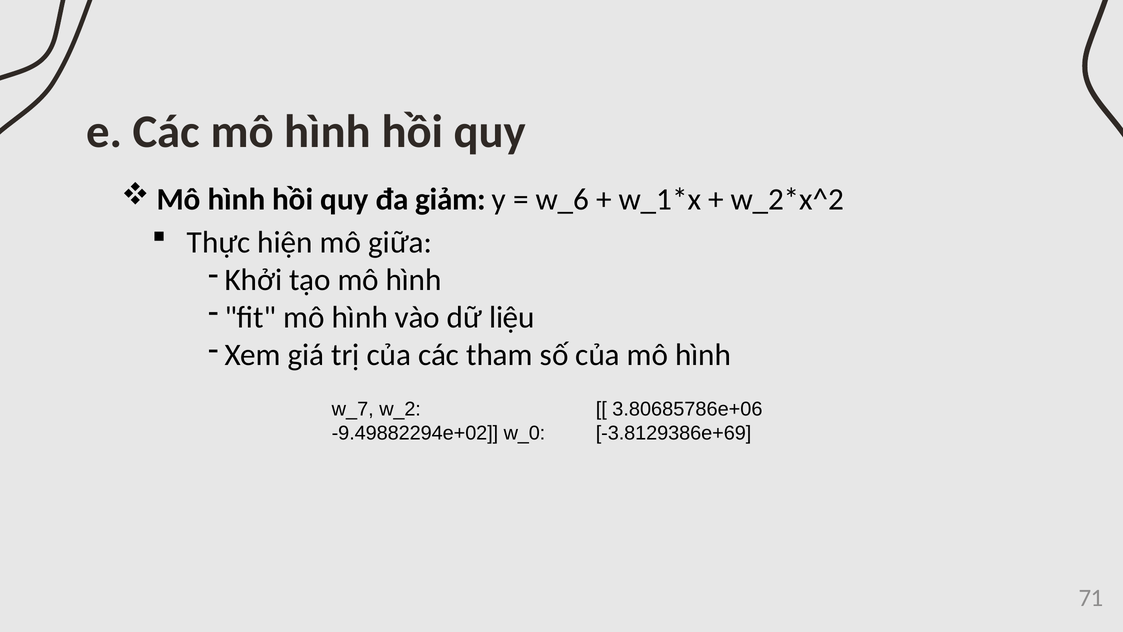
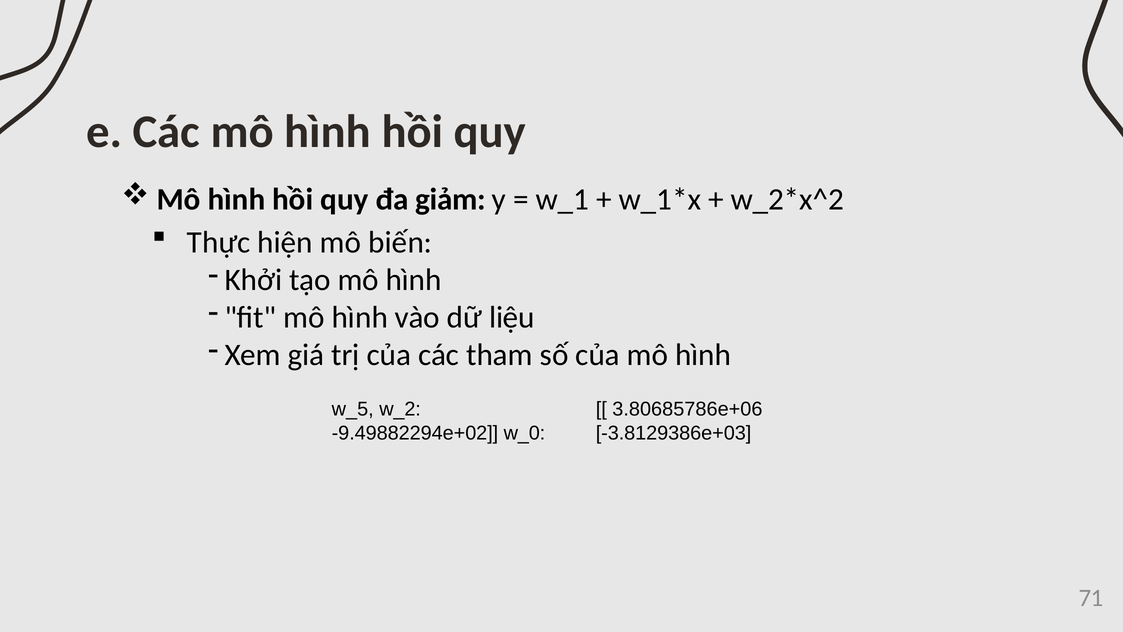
w_6: w_6 -> w_1
giữa: giữa -> biến
w_7: w_7 -> w_5
-3.8129386e+69: -3.8129386e+69 -> -3.8129386e+03
